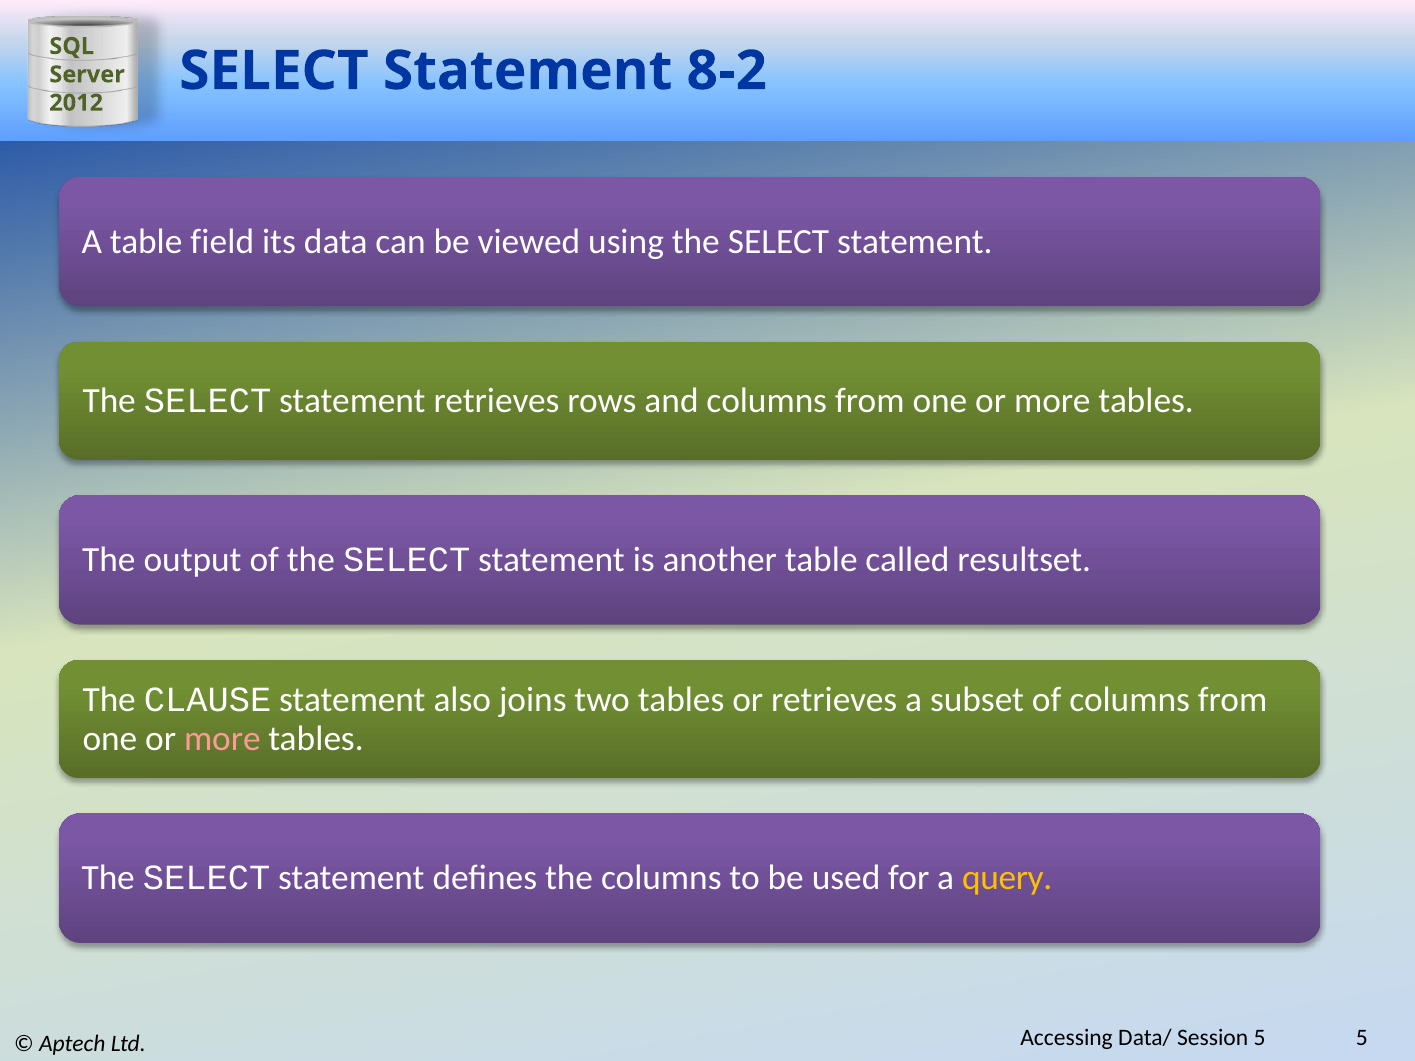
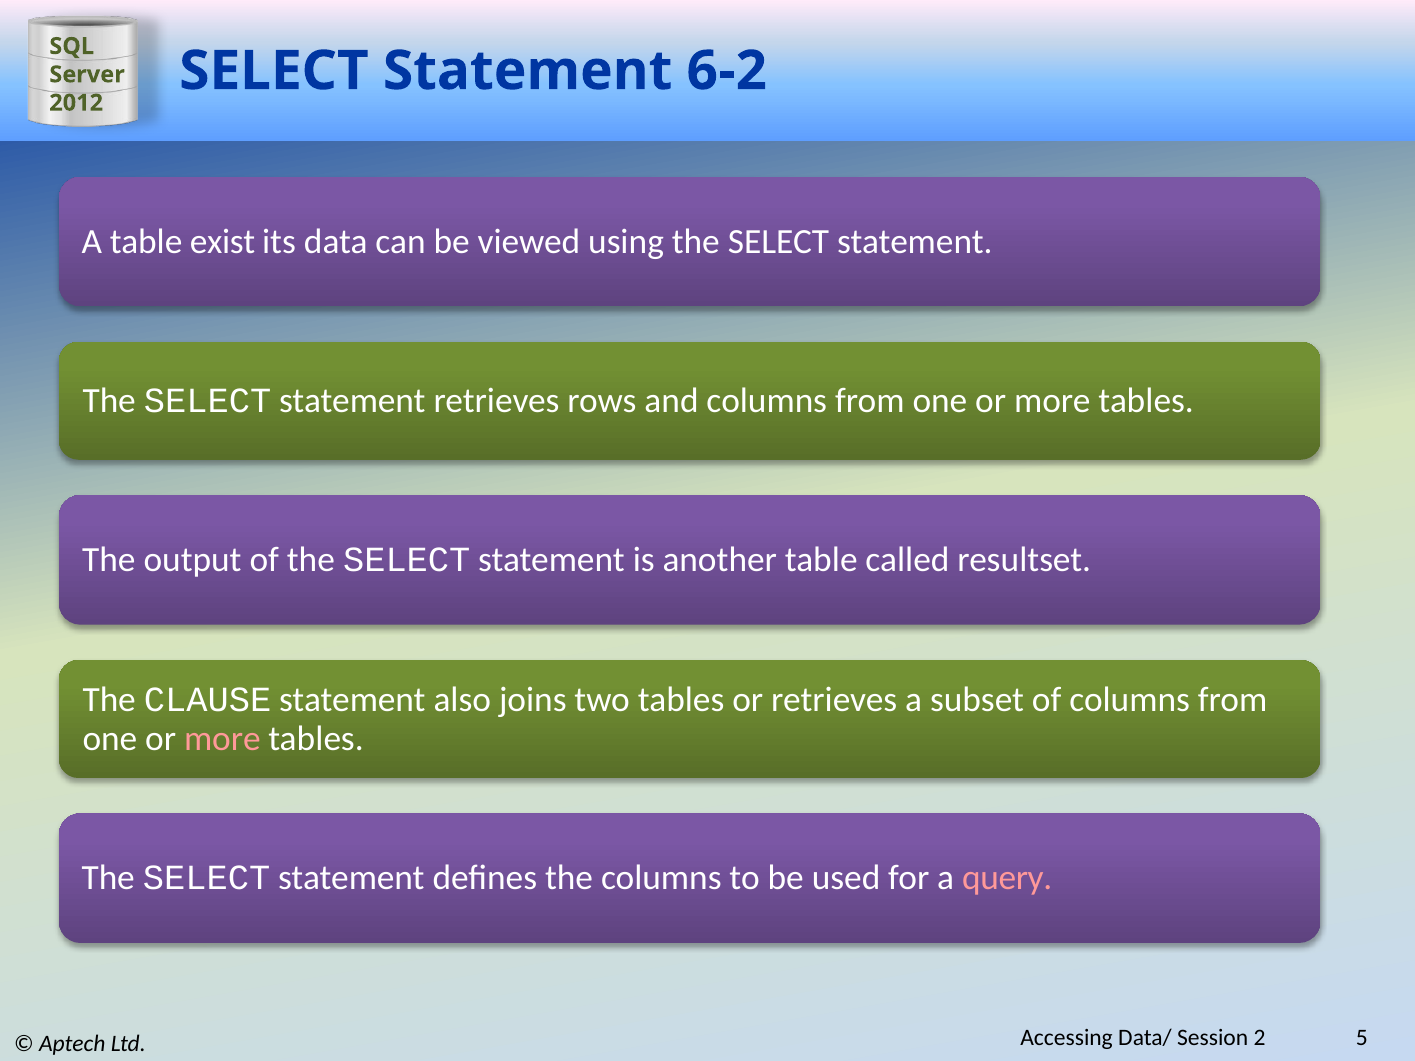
8-2: 8-2 -> 6-2
field: field -> exist
query colour: yellow -> pink
Session 5: 5 -> 2
